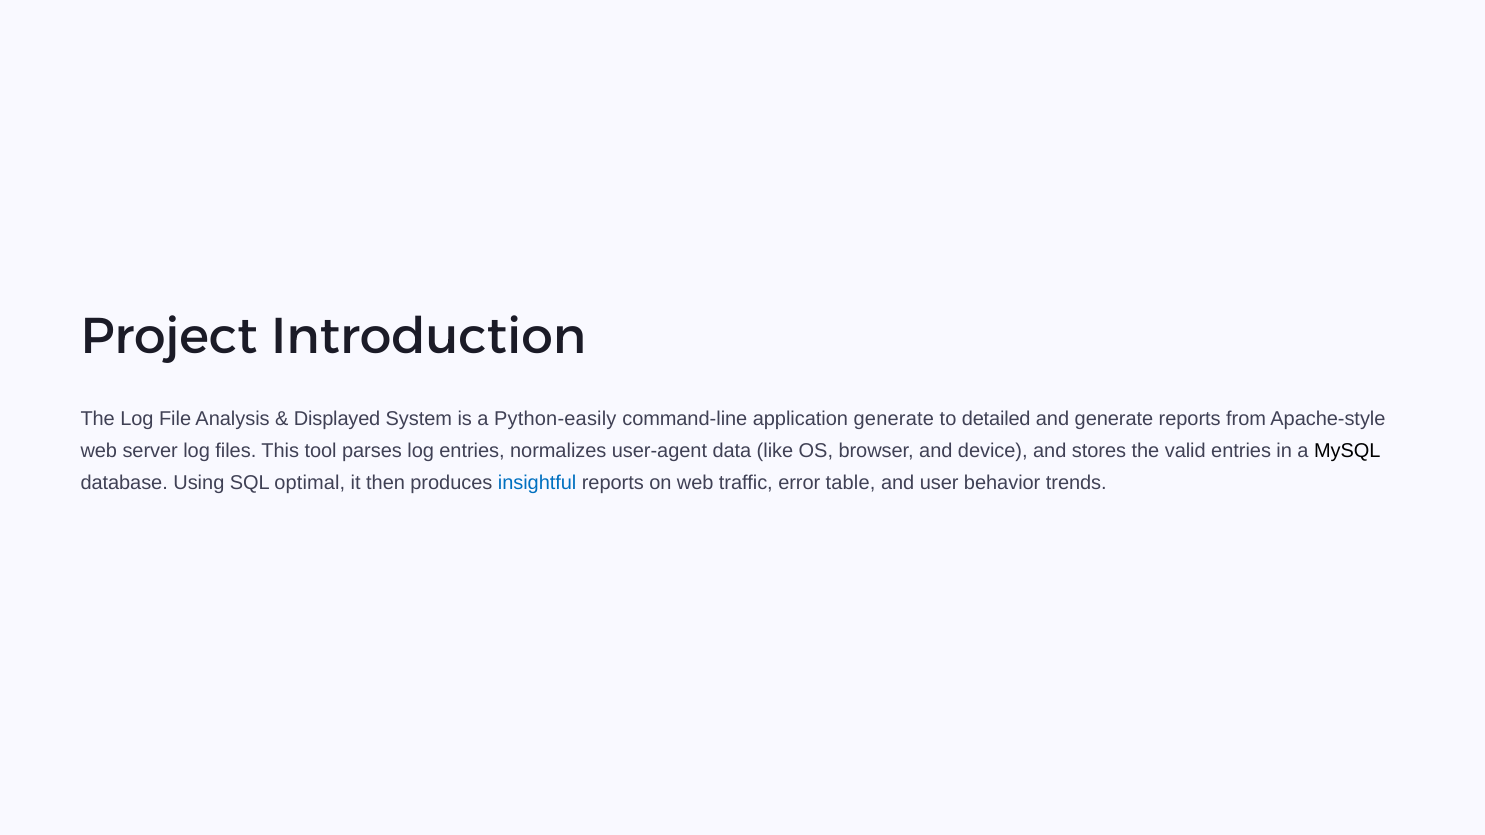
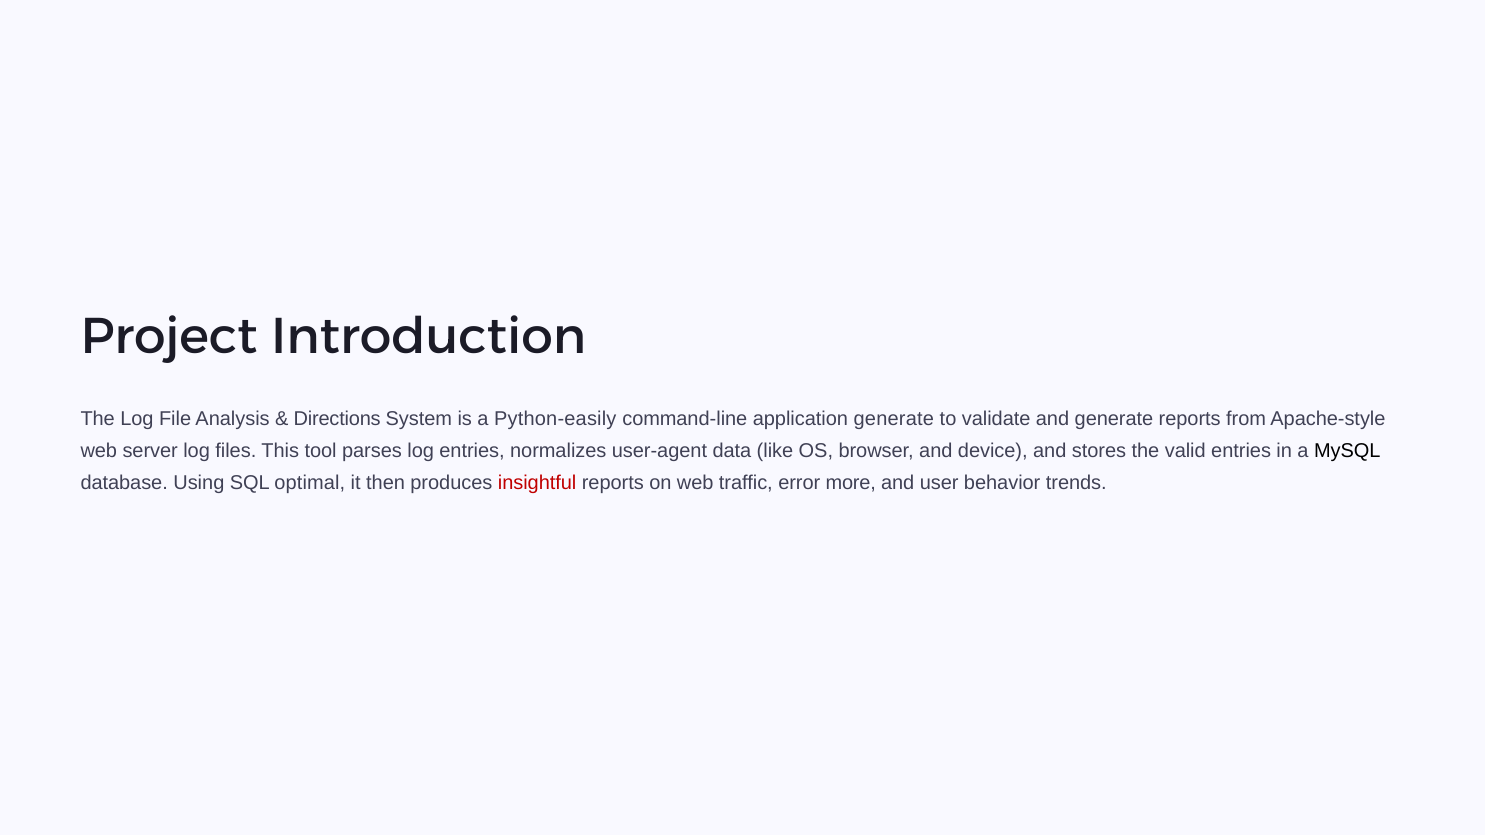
Displayed: Displayed -> Directions
detailed: detailed -> validate
insightful colour: blue -> red
table: table -> more
